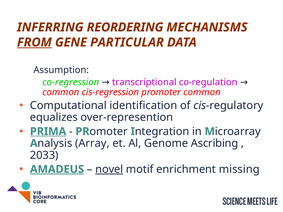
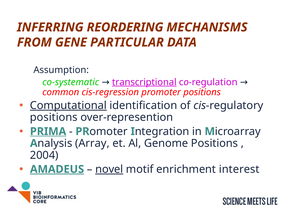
FROM underline: present -> none
co-regression: co-regression -> co-systematic
transcriptional underline: none -> present
promoter common: common -> positions
Computational underline: none -> present
equalizes at (54, 118): equalizes -> positions
Genome Ascribing: Ascribing -> Positions
2033: 2033 -> 2004
missing: missing -> interest
